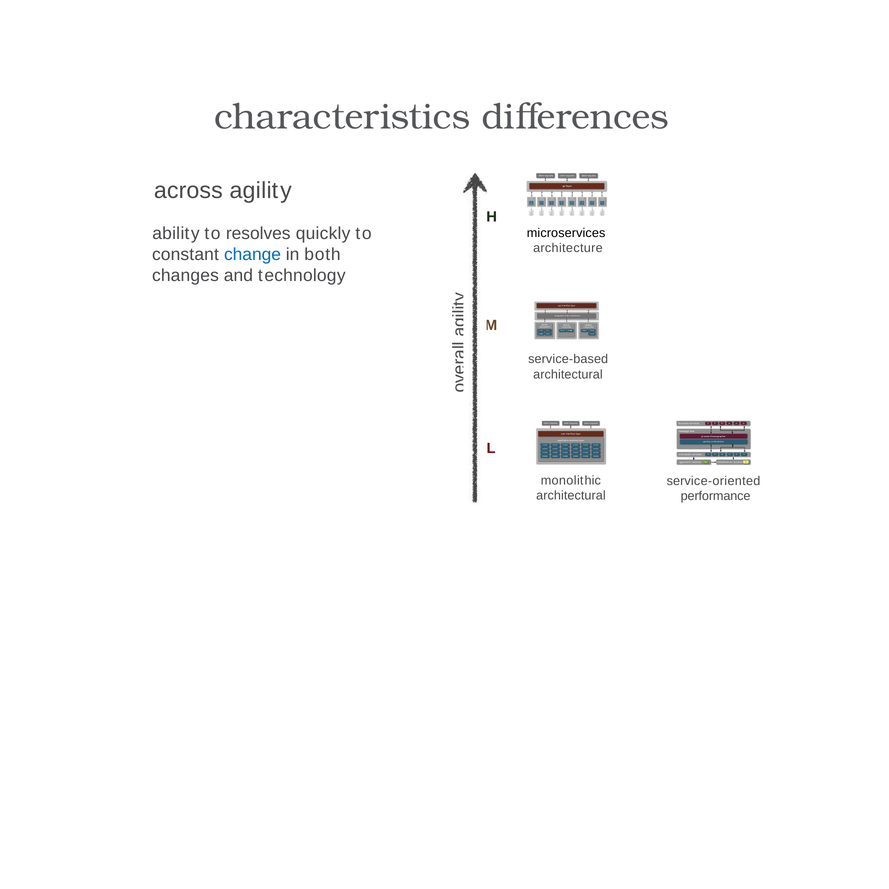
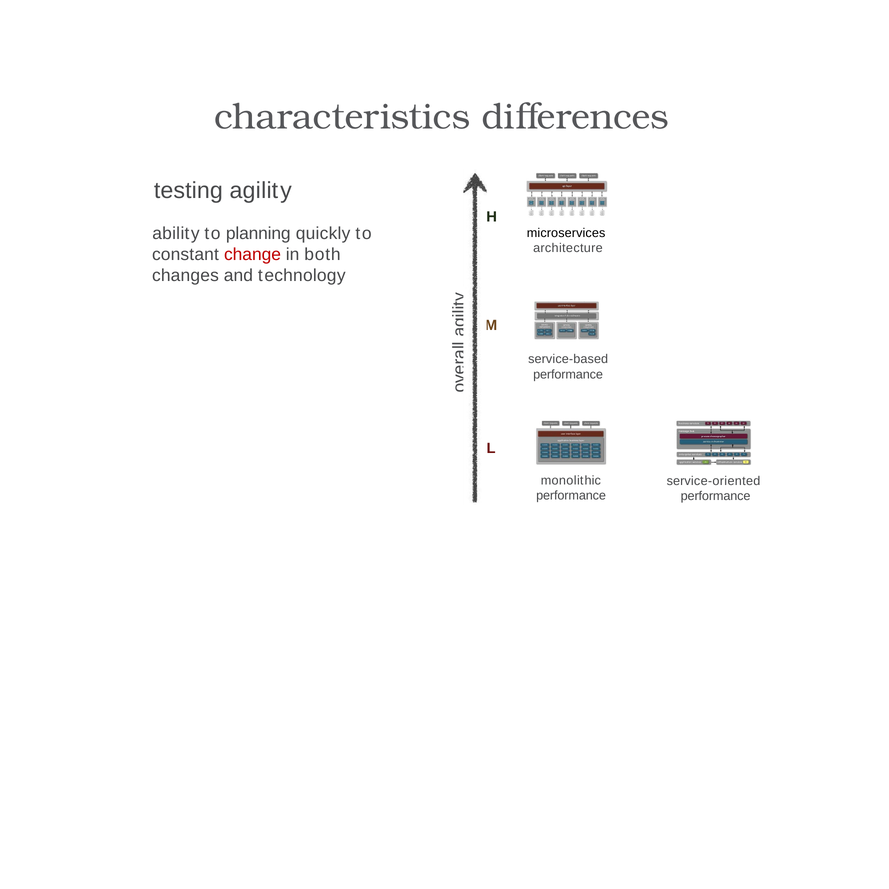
across: across -> testing
resolves: resolves -> planning
change colour: blue -> red
architectural at (568, 374): architectural -> performance
architectural at (571, 496): architectural -> performance
